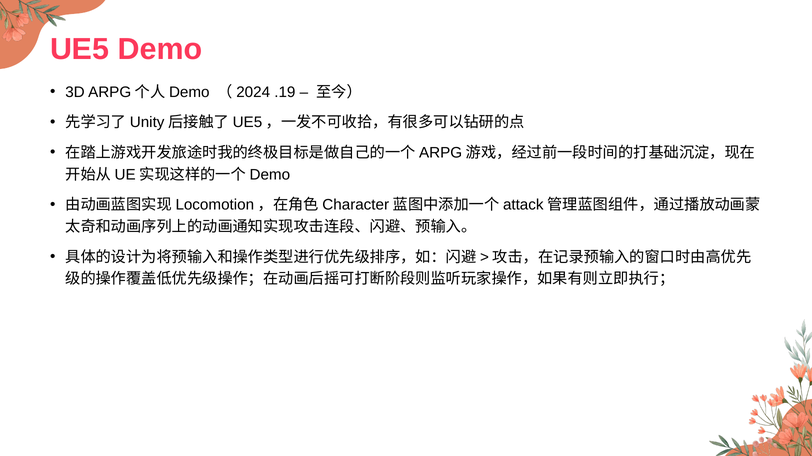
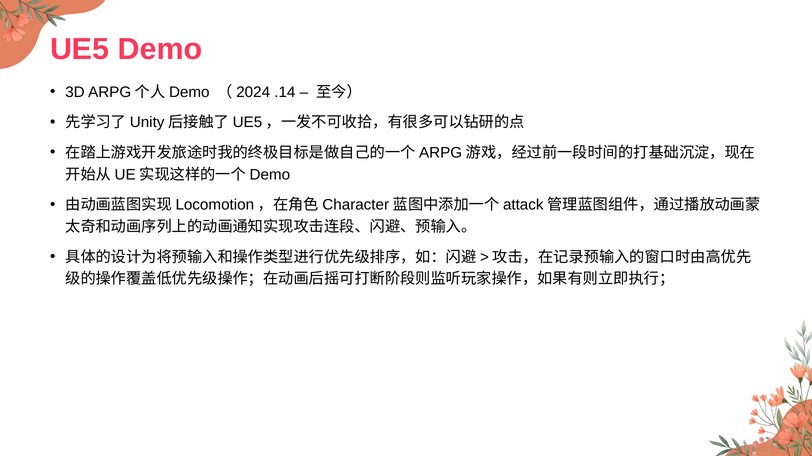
.19: .19 -> .14
